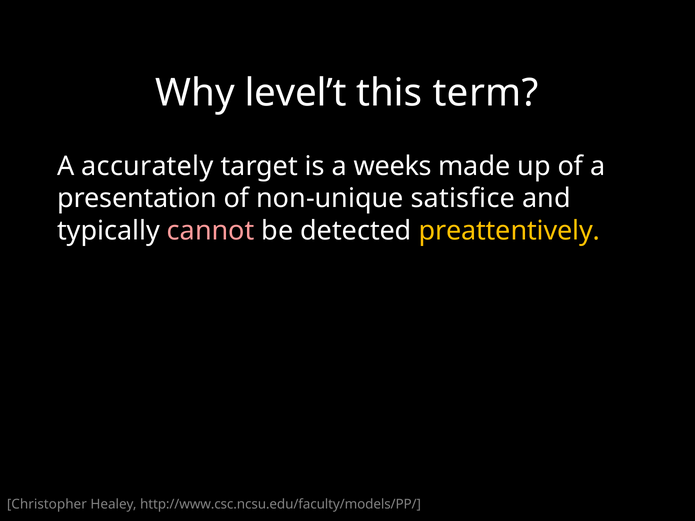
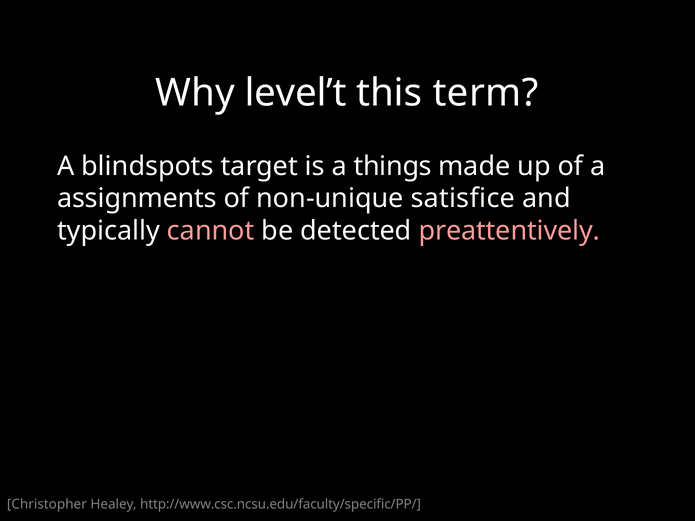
accurately: accurately -> blindspots
weeks: weeks -> things
presentation: presentation -> assignments
preattentively colour: yellow -> pink
http://www.csc.ncsu.edu/faculty/models/PP/: http://www.csc.ncsu.edu/faculty/models/PP/ -> http://www.csc.ncsu.edu/faculty/specific/PP/
